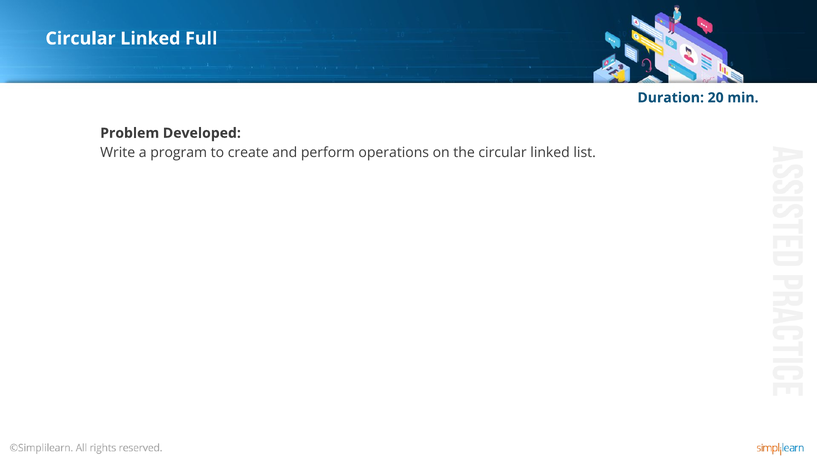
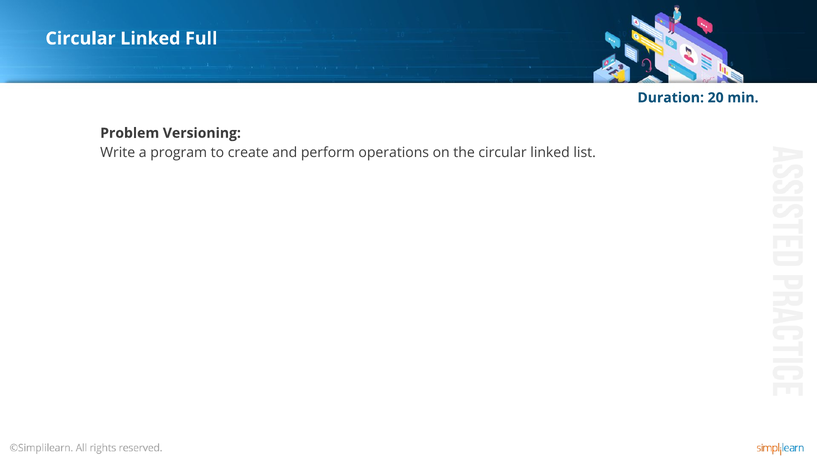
Developed: Developed -> Versioning
